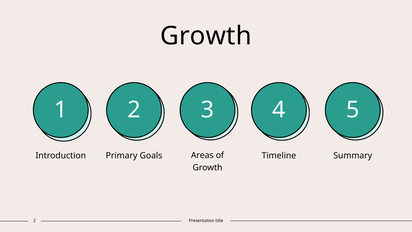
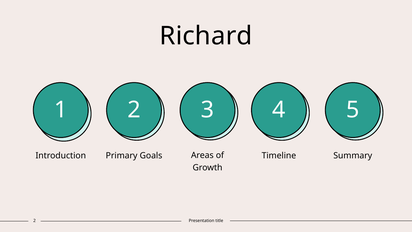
Growth at (206, 36): Growth -> Richard
